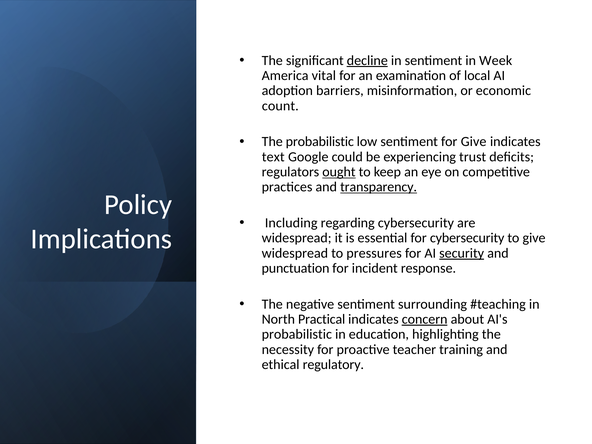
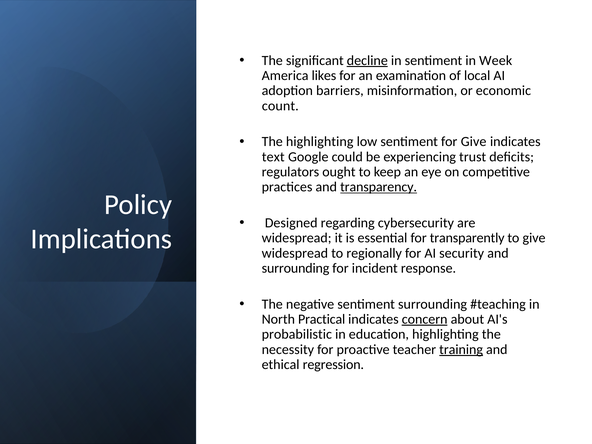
vital: vital -> likes
The probabilistic: probabilistic -> highlighting
ought underline: present -> none
Including: Including -> Designed
for cybersecurity: cybersecurity -> transparently
pressures: pressures -> regionally
security underline: present -> none
punctuation at (296, 268): punctuation -> surrounding
training underline: none -> present
regulatory: regulatory -> regression
